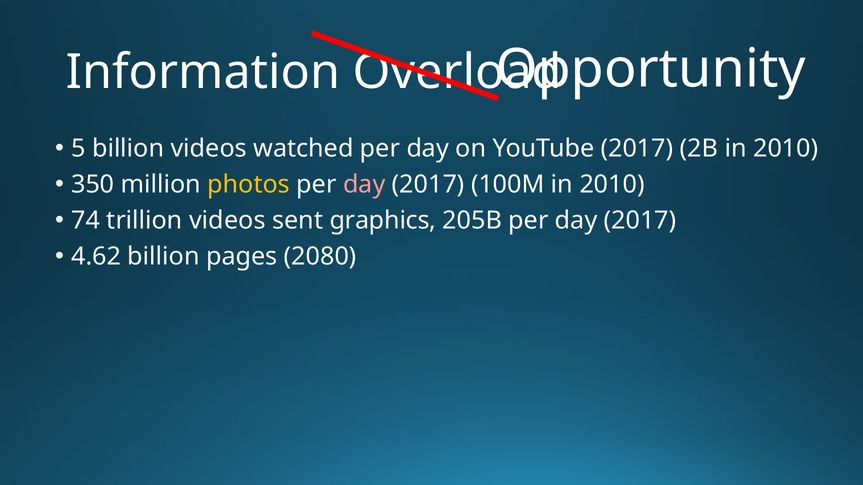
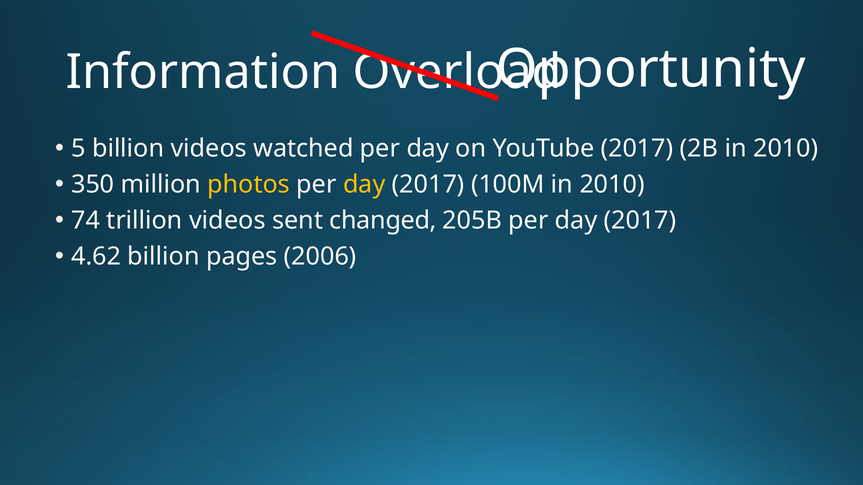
day at (364, 185) colour: pink -> yellow
graphics: graphics -> changed
2080: 2080 -> 2006
